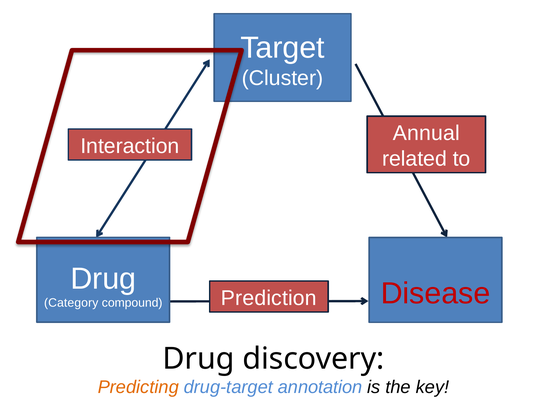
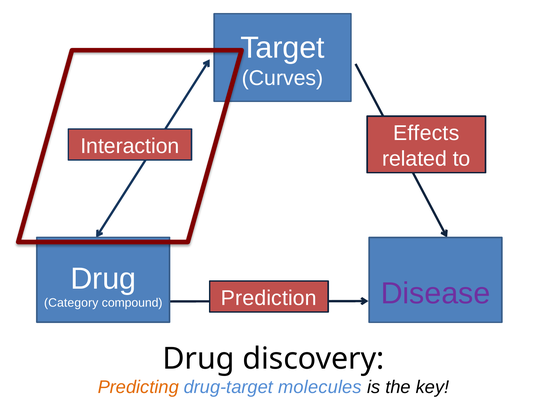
Cluster: Cluster -> Curves
Annual: Annual -> Effects
Disease colour: red -> purple
annotation: annotation -> molecules
